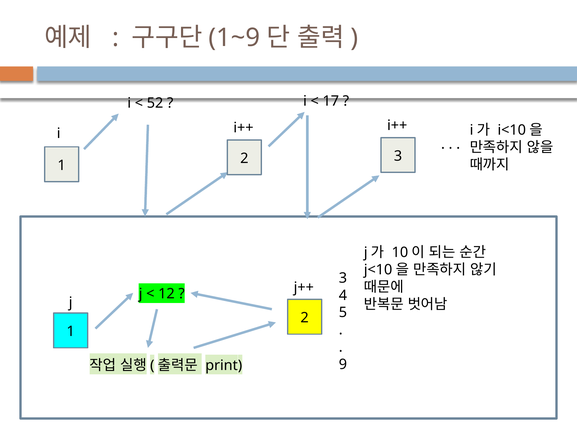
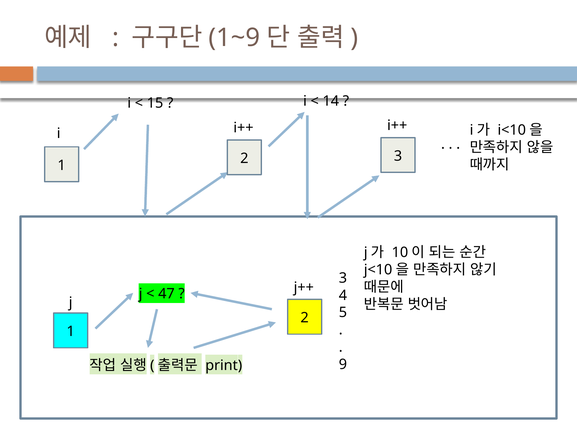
17: 17 -> 14
52: 52 -> 15
12: 12 -> 47
